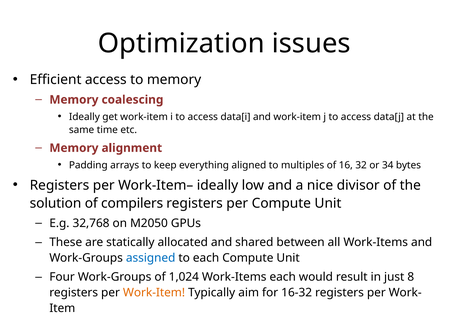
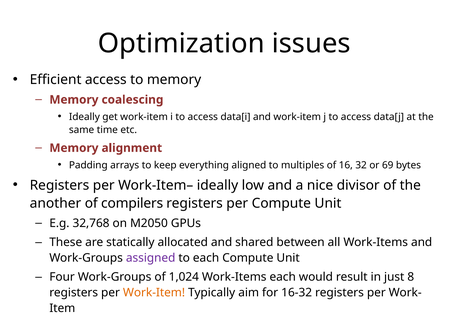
34: 34 -> 69
solution: solution -> another
assigned colour: blue -> purple
